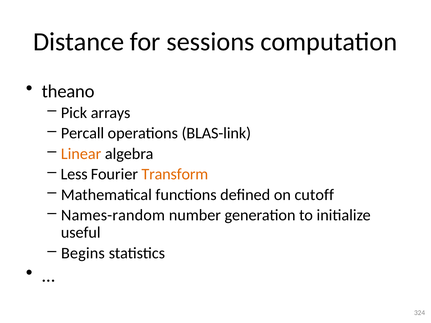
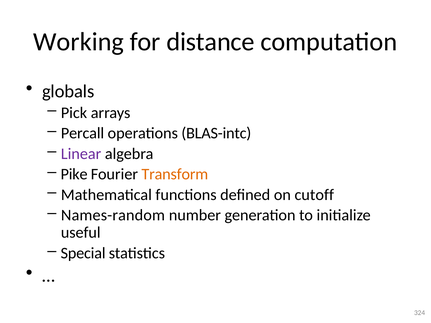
Distance: Distance -> Working
sessions: sessions -> distance
theano: theano -> globals
BLAS-link: BLAS-link -> BLAS-intc
Linear colour: orange -> purple
Less: Less -> Pike
Begins: Begins -> Special
